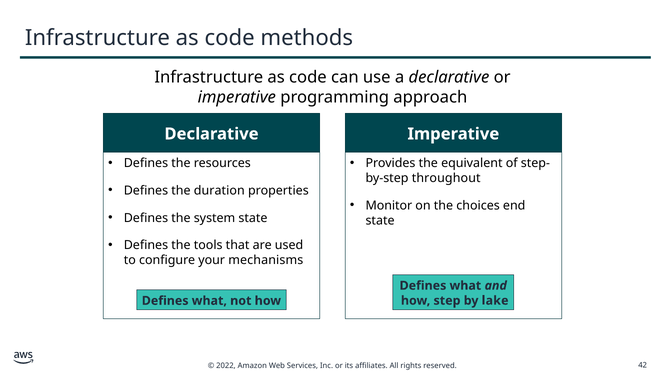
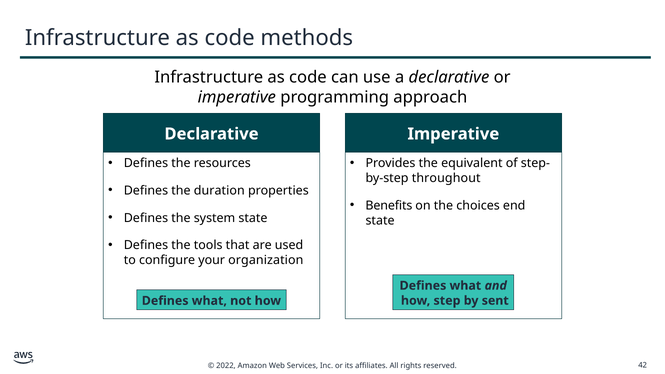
Monitor: Monitor -> Benefits
mechanisms: mechanisms -> organization
lake: lake -> sent
